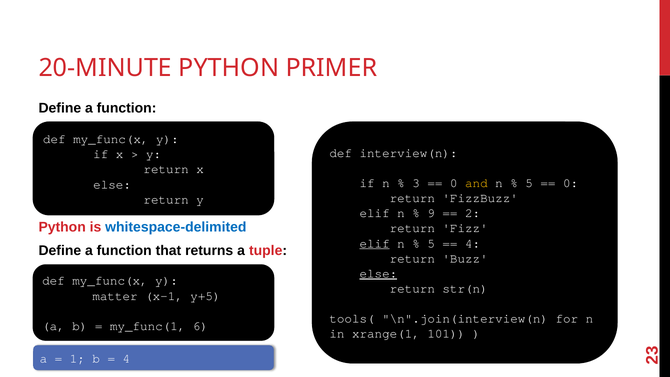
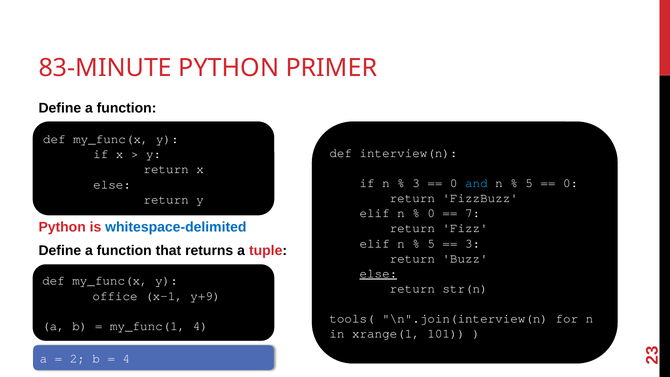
20-MINUTE: 20-MINUTE -> 83-MINUTE
and colour: yellow -> light blue
9 at (431, 213): 9 -> 0
2 at (473, 213): 2 -> 7
elif at (375, 243) underline: present -> none
4 at (473, 243): 4 -> 3
matter: matter -> office
y+5: y+5 -> y+9
my_func(1 6: 6 -> 4
1 at (77, 358): 1 -> 2
